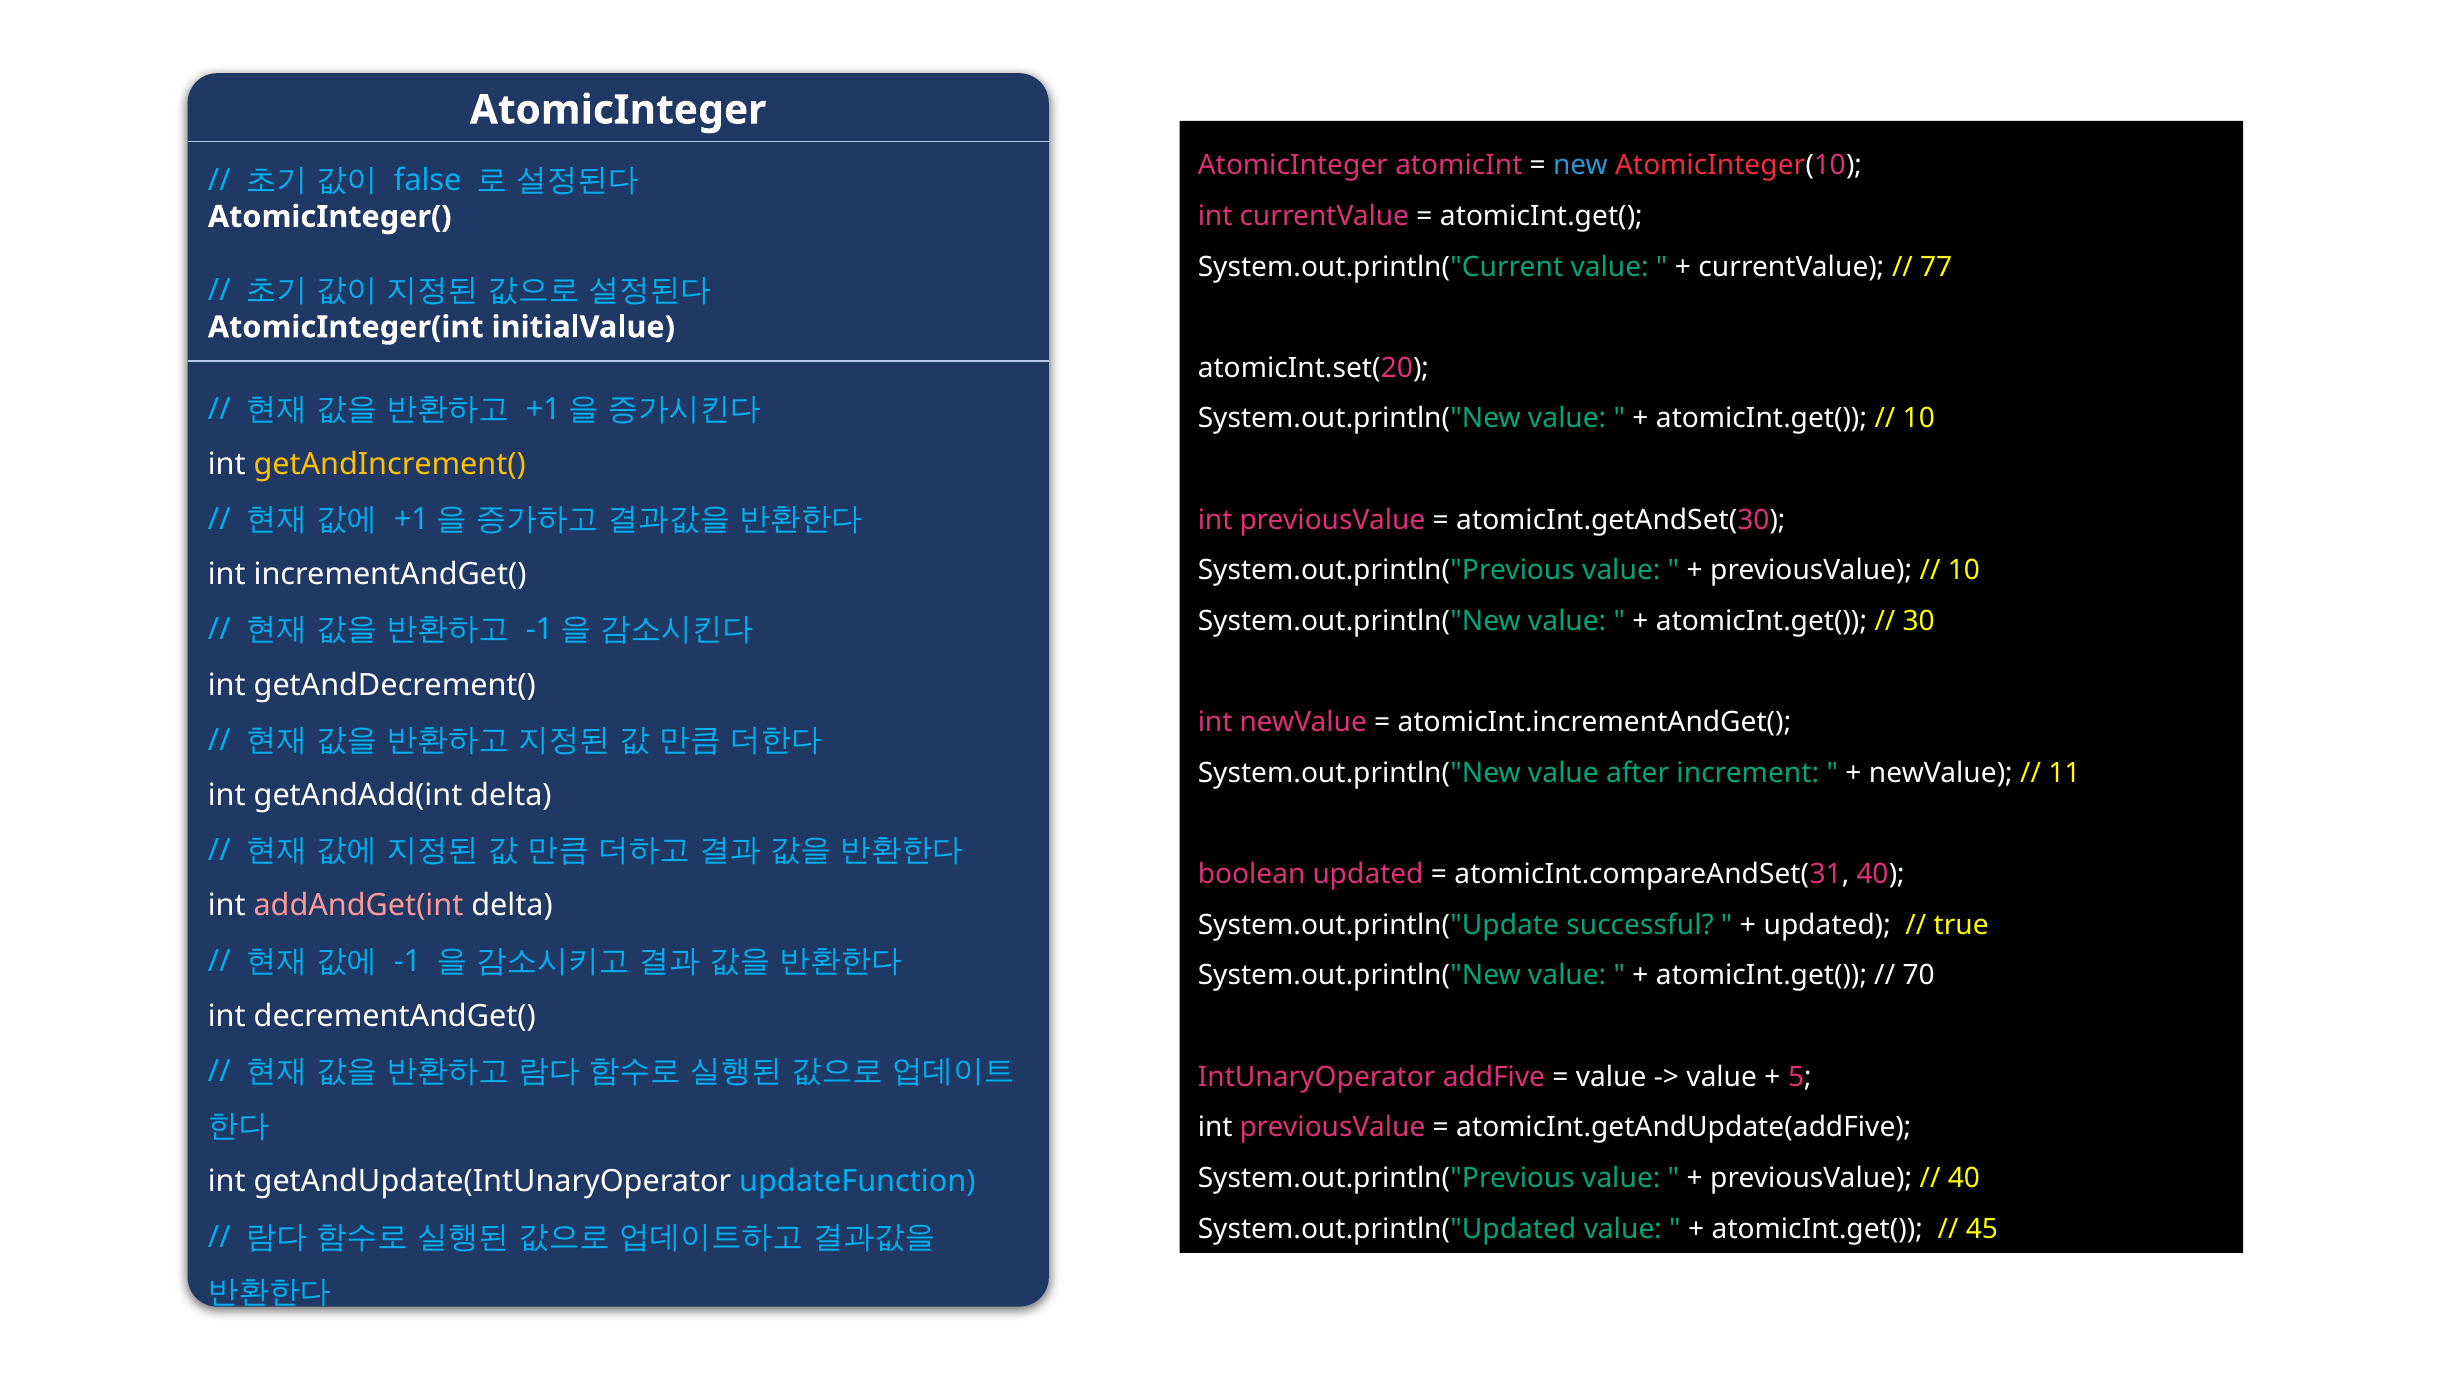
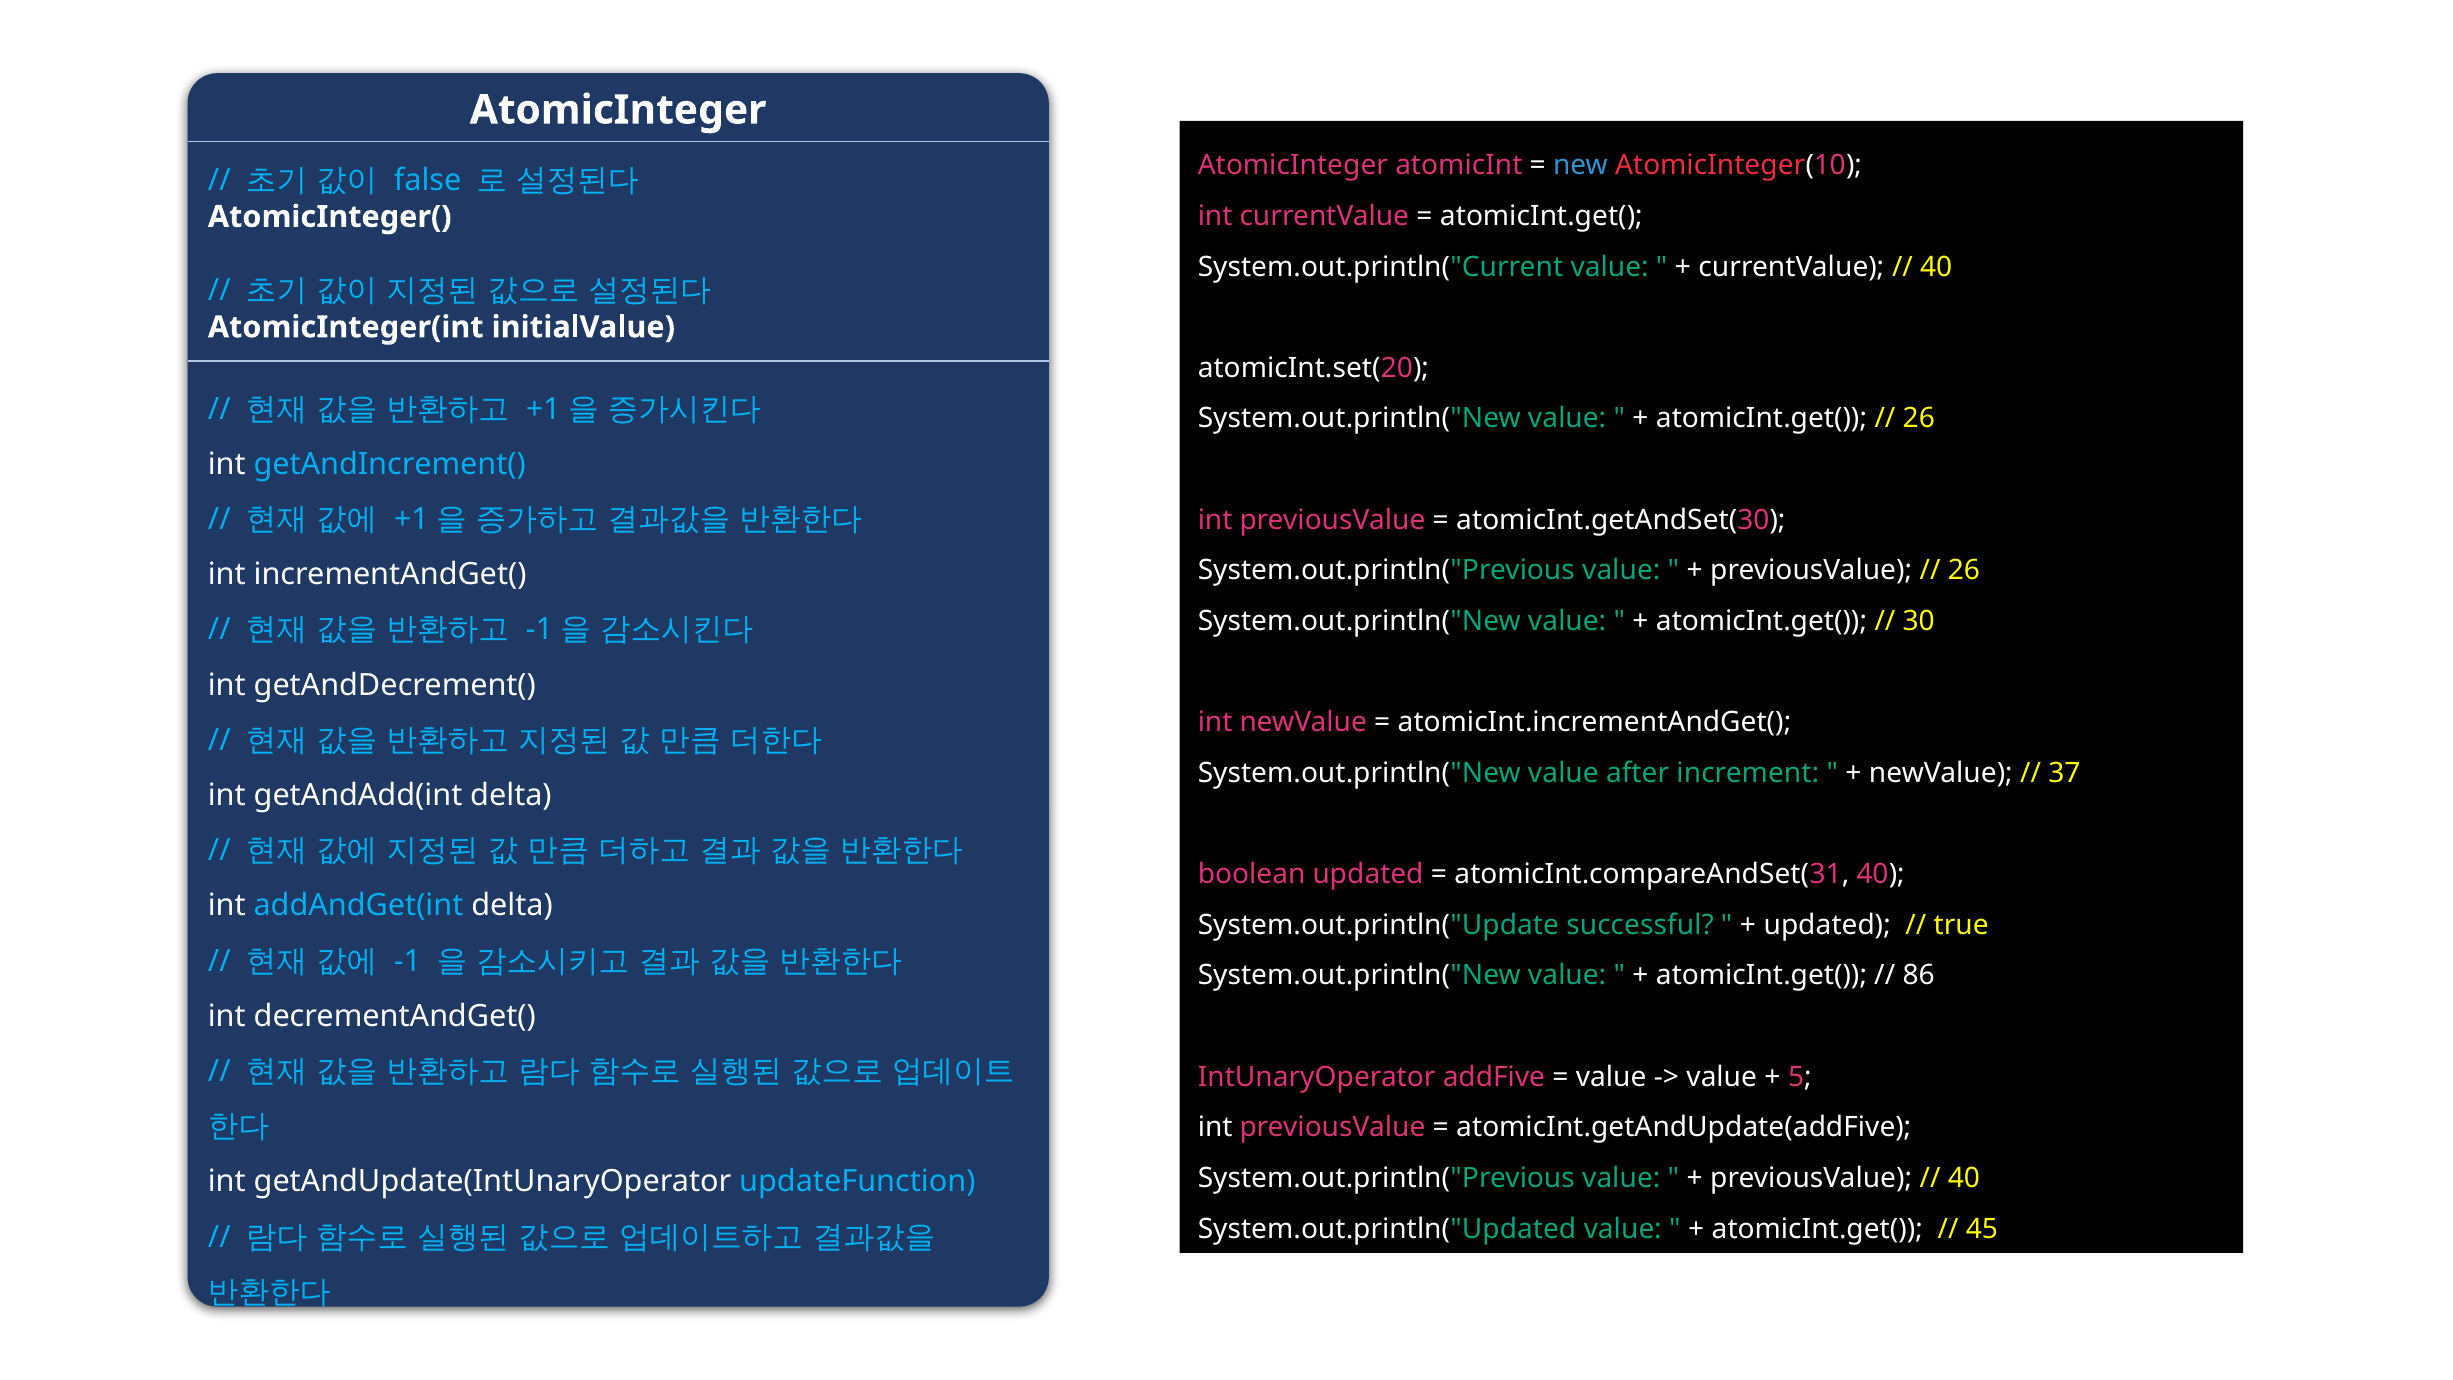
77 at (1936, 267): 77 -> 40
10 at (1919, 419): 10 -> 26
getAndIncrement( colour: yellow -> light blue
10 at (1964, 571): 10 -> 26
11: 11 -> 37
addAndGet(int colour: pink -> light blue
70: 70 -> 86
